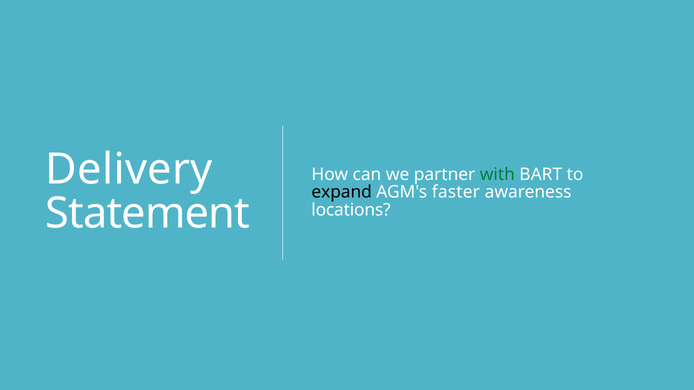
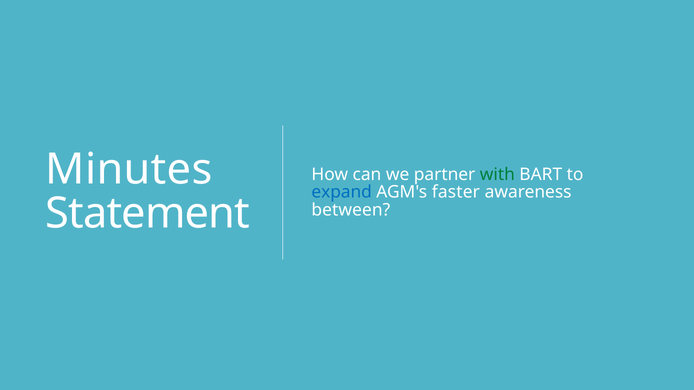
Delivery: Delivery -> Minutes
expand colour: black -> blue
locations: locations -> between
